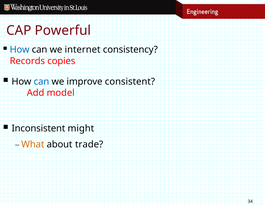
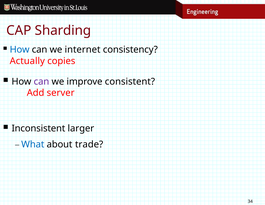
Powerful: Powerful -> Sharding
Records: Records -> Actually
can at (41, 81) colour: blue -> purple
model: model -> server
might: might -> larger
What colour: orange -> blue
